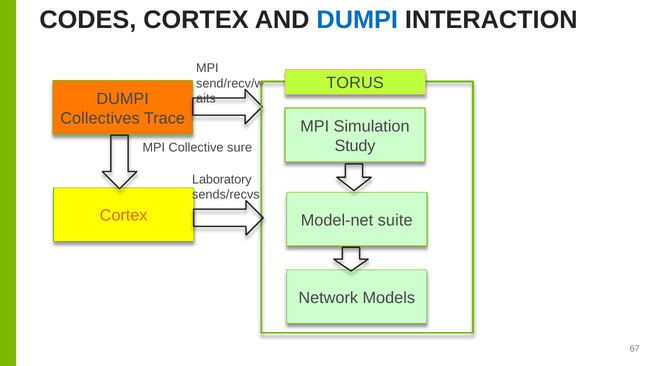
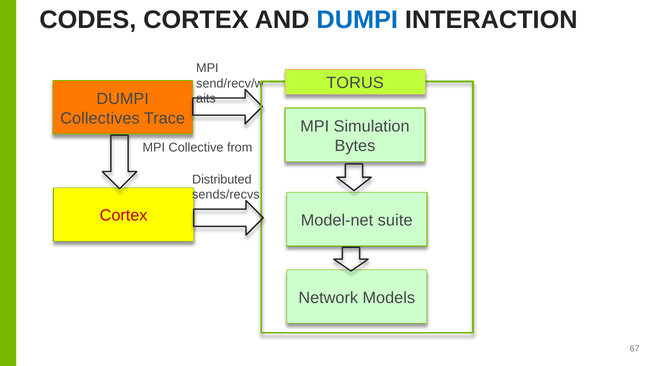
Study: Study -> Bytes
sure: sure -> from
Laboratory: Laboratory -> Distributed
Cortex at (124, 216) colour: orange -> red
